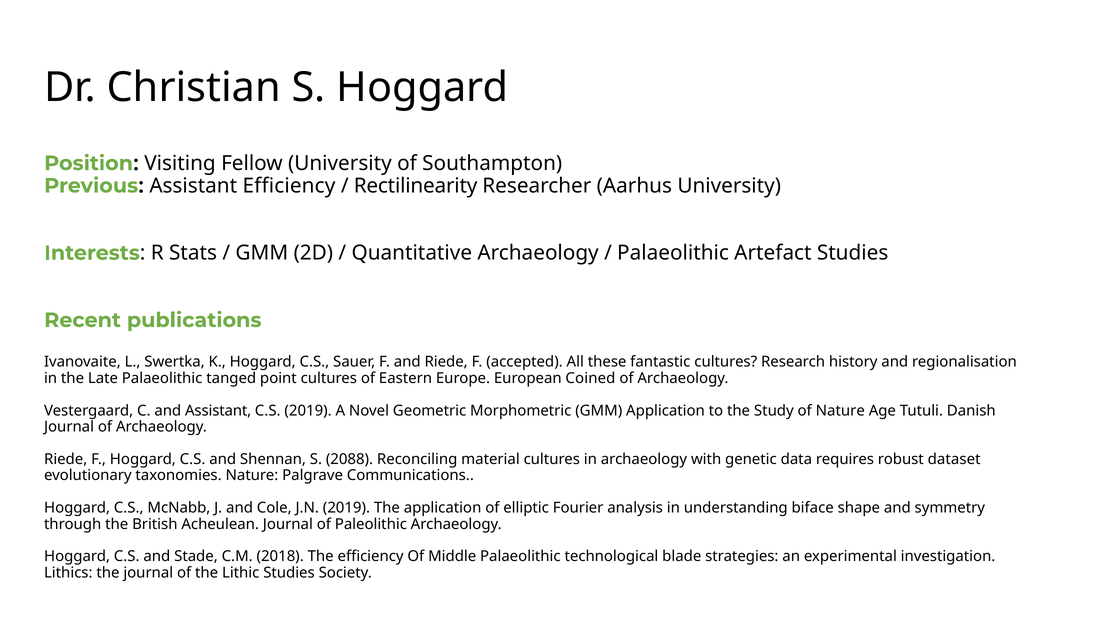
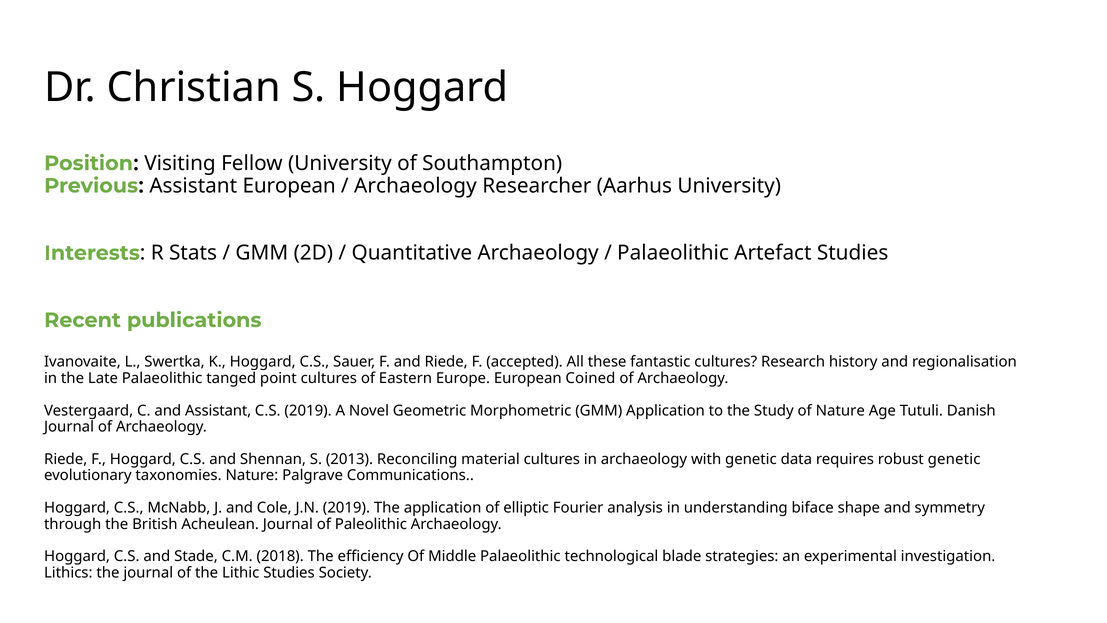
Assistant Efficiency: Efficiency -> European
Rectilinearity at (416, 186): Rectilinearity -> Archaeology
2088: 2088 -> 2013
robust dataset: dataset -> genetic
